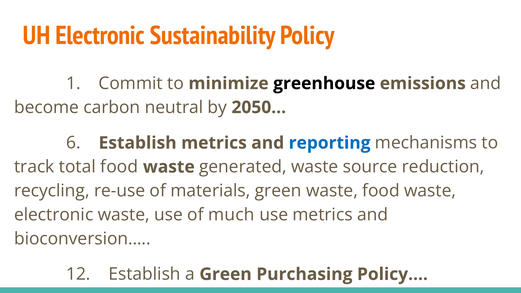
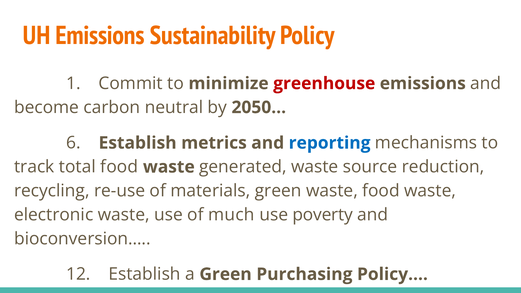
UH Electronic: Electronic -> Emissions
greenhouse colour: black -> red
use metrics: metrics -> poverty
